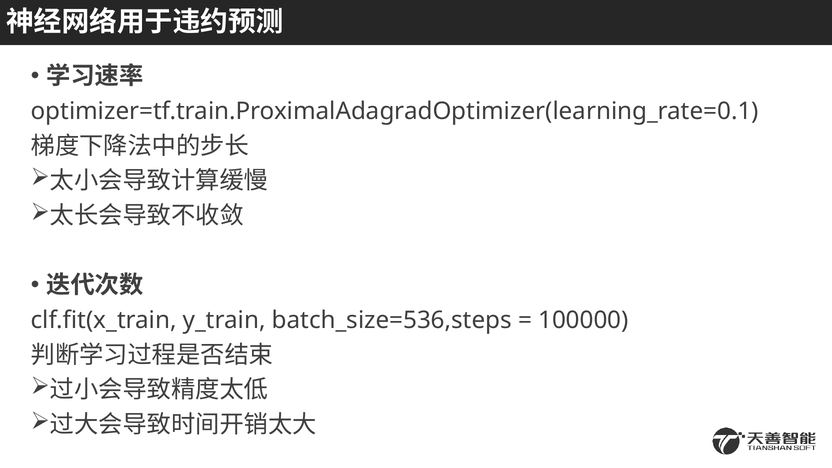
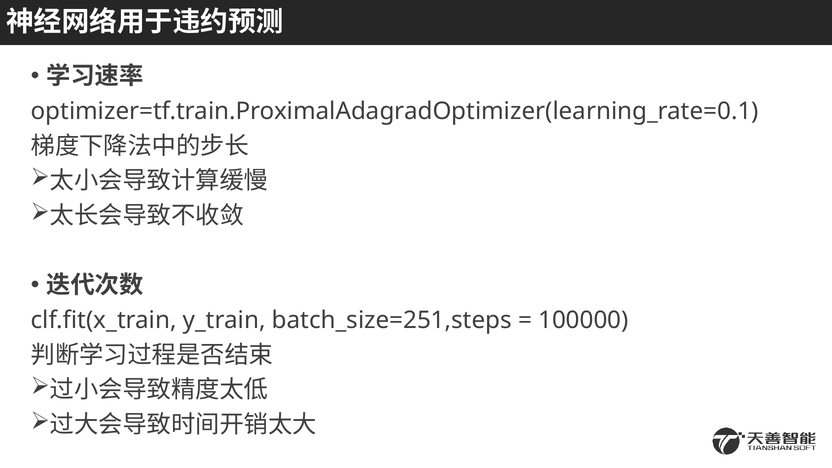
batch_size=536,steps: batch_size=536,steps -> batch_size=251,steps
